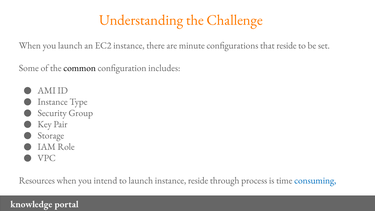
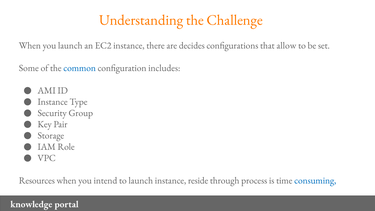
minute: minute -> decides
that reside: reside -> allow
common colour: black -> blue
